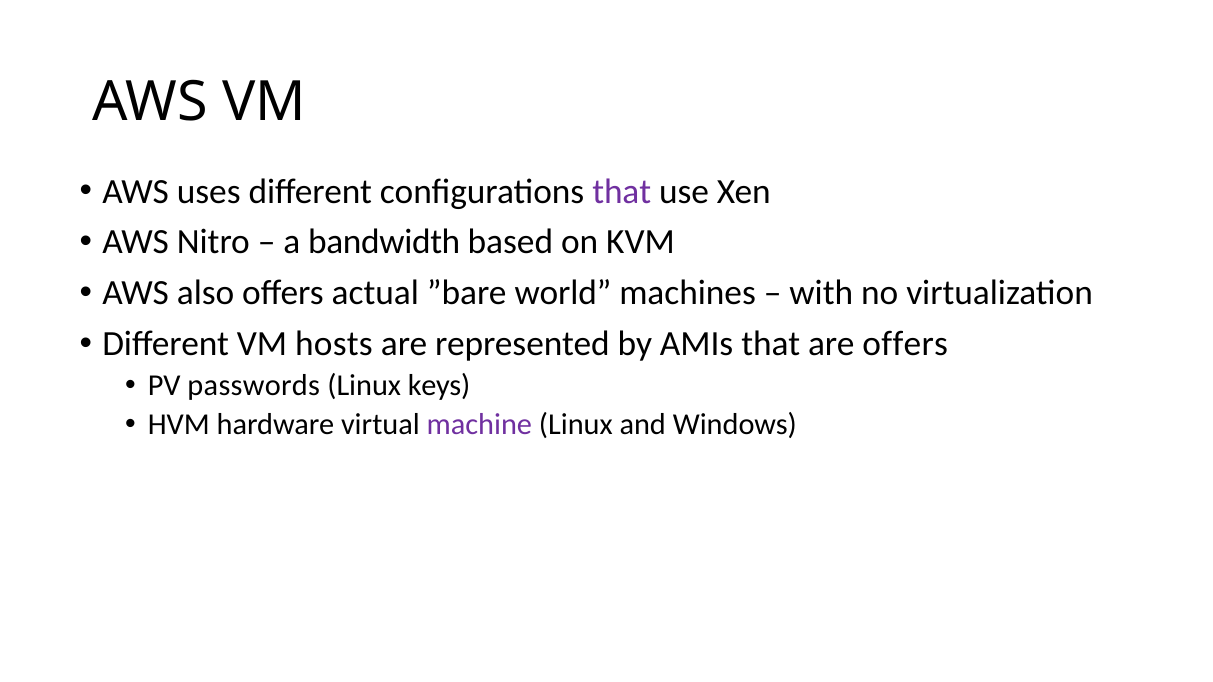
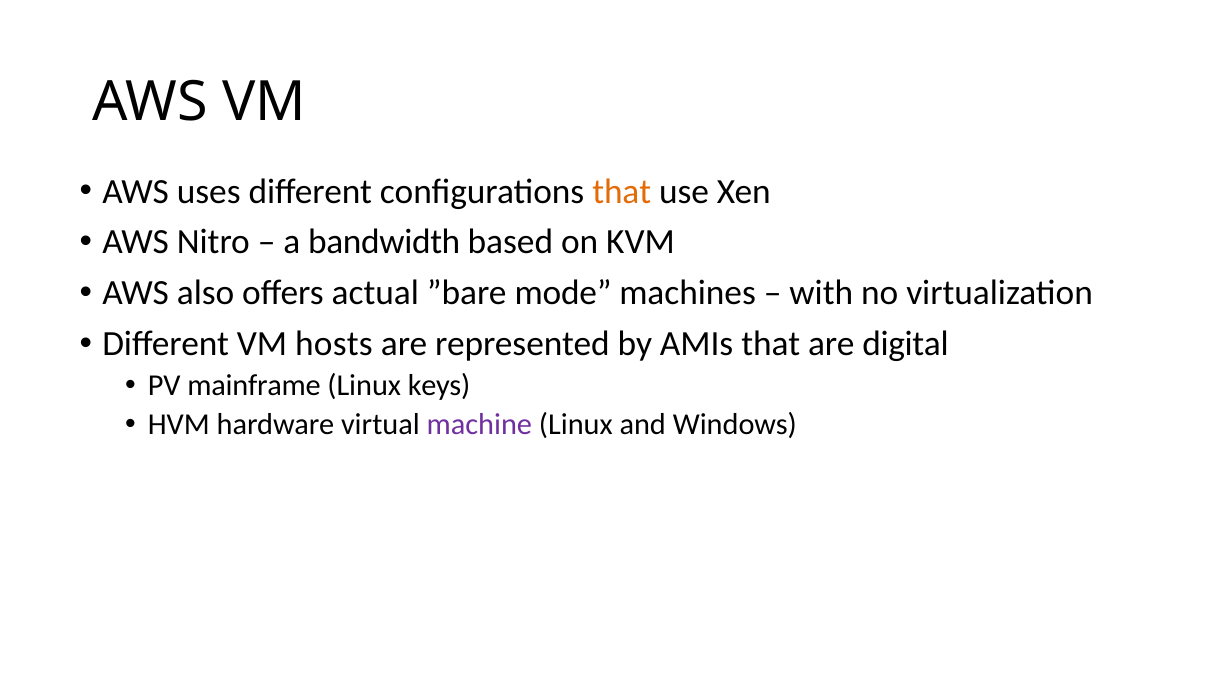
that at (622, 192) colour: purple -> orange
world: world -> mode
are offers: offers -> digital
passwords: passwords -> mainframe
